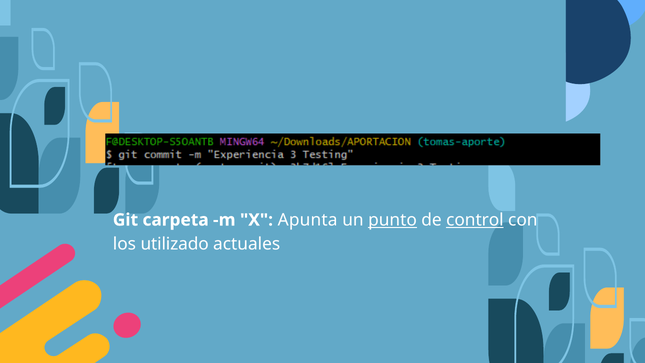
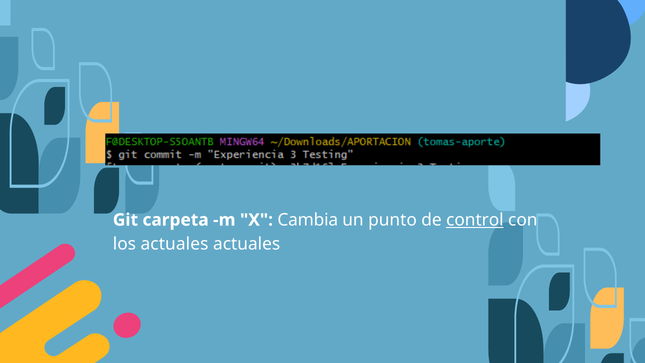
Apunta: Apunta -> Cambia
punto underline: present -> none
los utilizado: utilizado -> actuales
